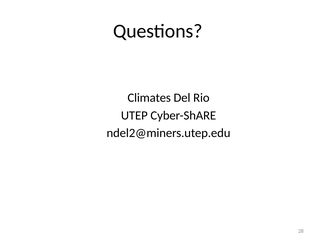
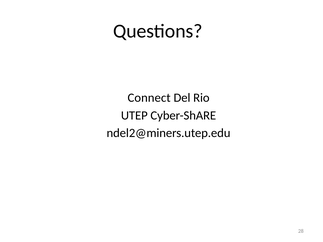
Climates: Climates -> Connect
